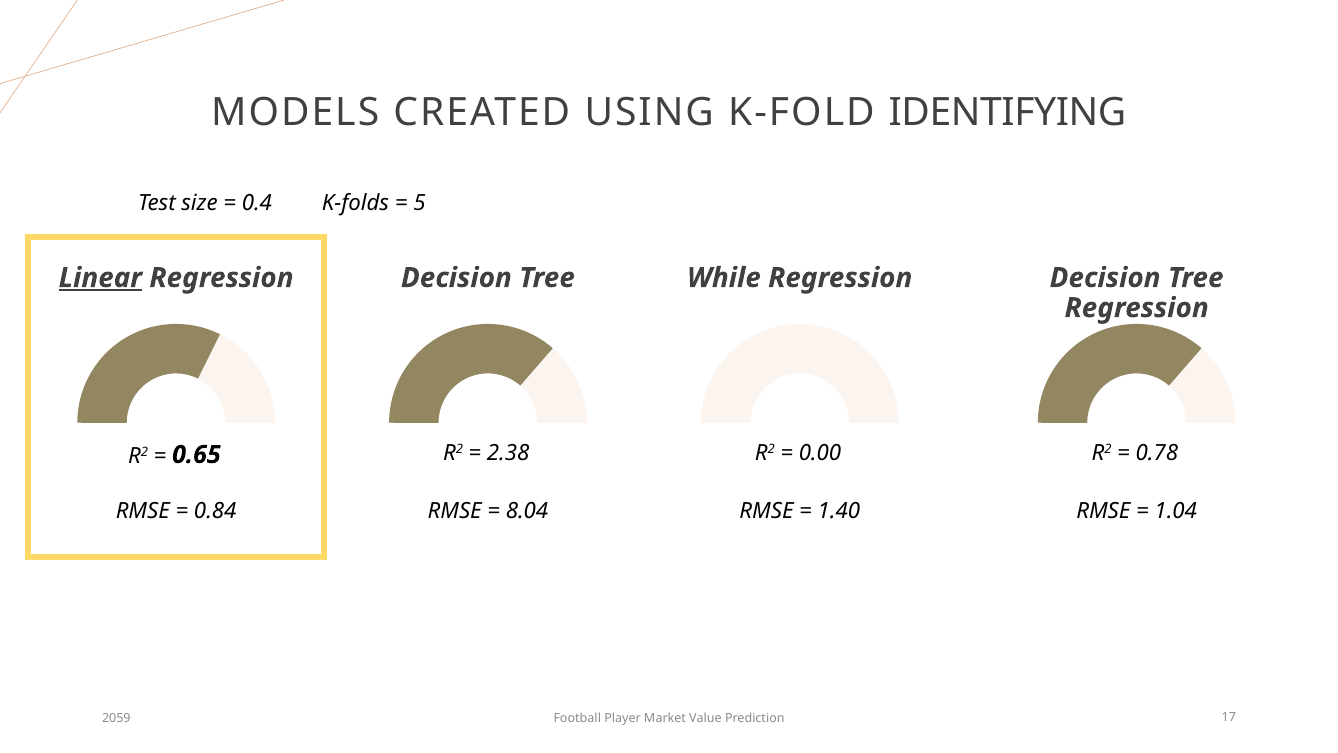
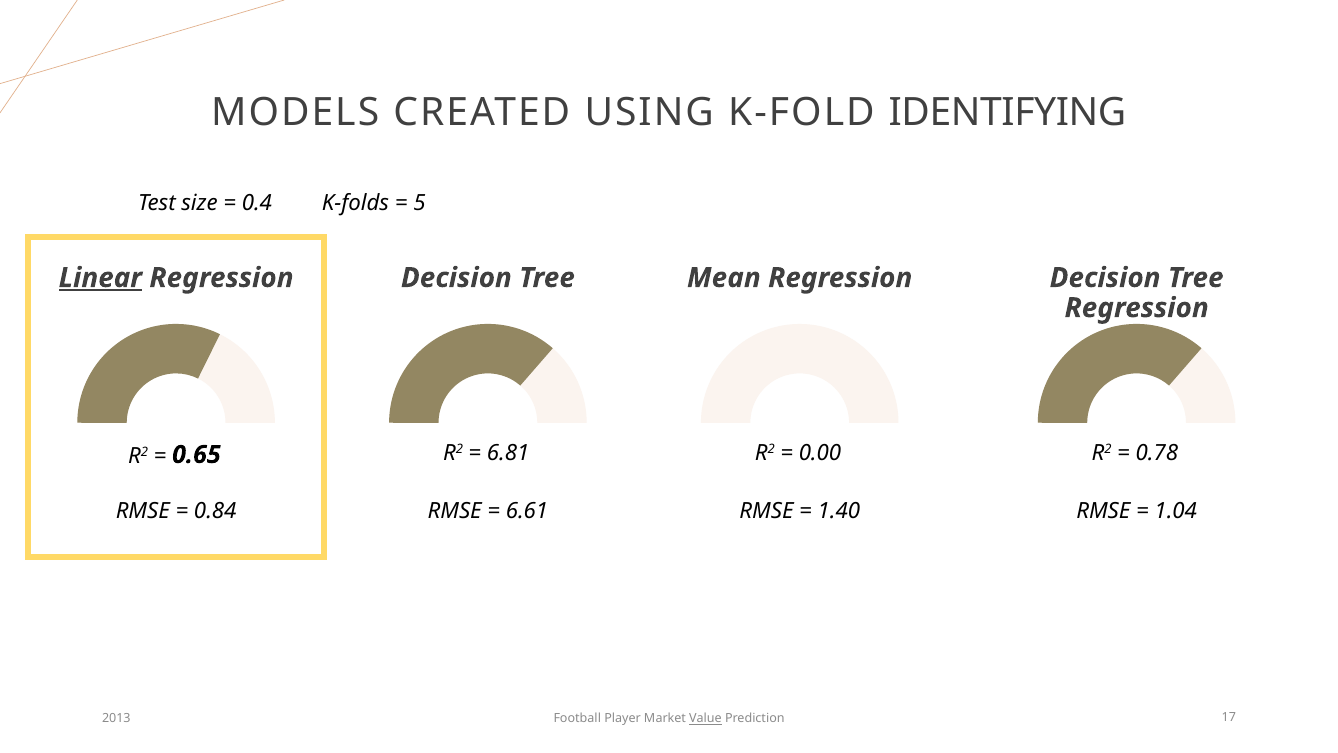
While: While -> Mean
2.38: 2.38 -> 6.81
8.04: 8.04 -> 6.61
2059: 2059 -> 2013
Value underline: none -> present
